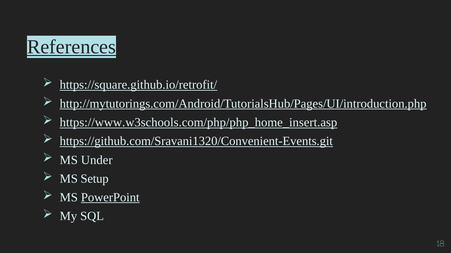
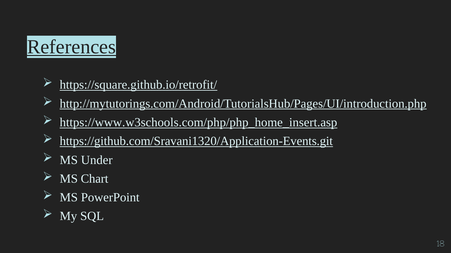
https://github.com/Sravani1320/Convenient-Events.git: https://github.com/Sravani1320/Convenient-Events.git -> https://github.com/Sravani1320/Application-Events.git
Setup: Setup -> Chart
PowerPoint underline: present -> none
